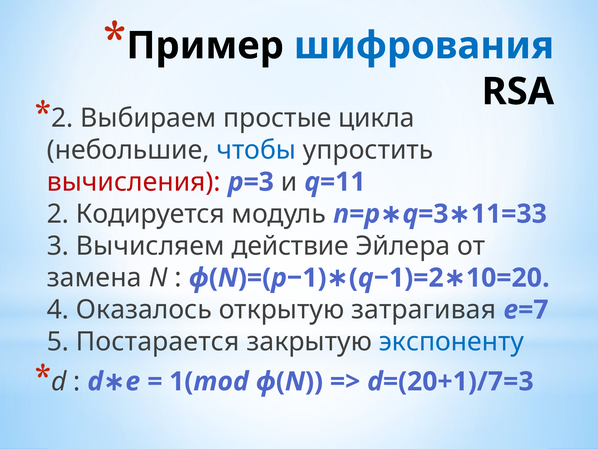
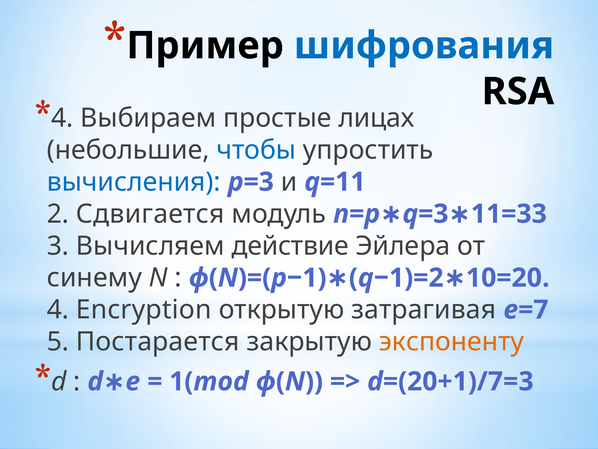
2 at (62, 118): 2 -> 4
цикла: цикла -> лицах
вычисления colour: red -> blue
Кодируется: Кодируется -> Сдвигается
замена: замена -> синему
Оказалось: Оказалось -> Encryption
экспоненту colour: blue -> orange
